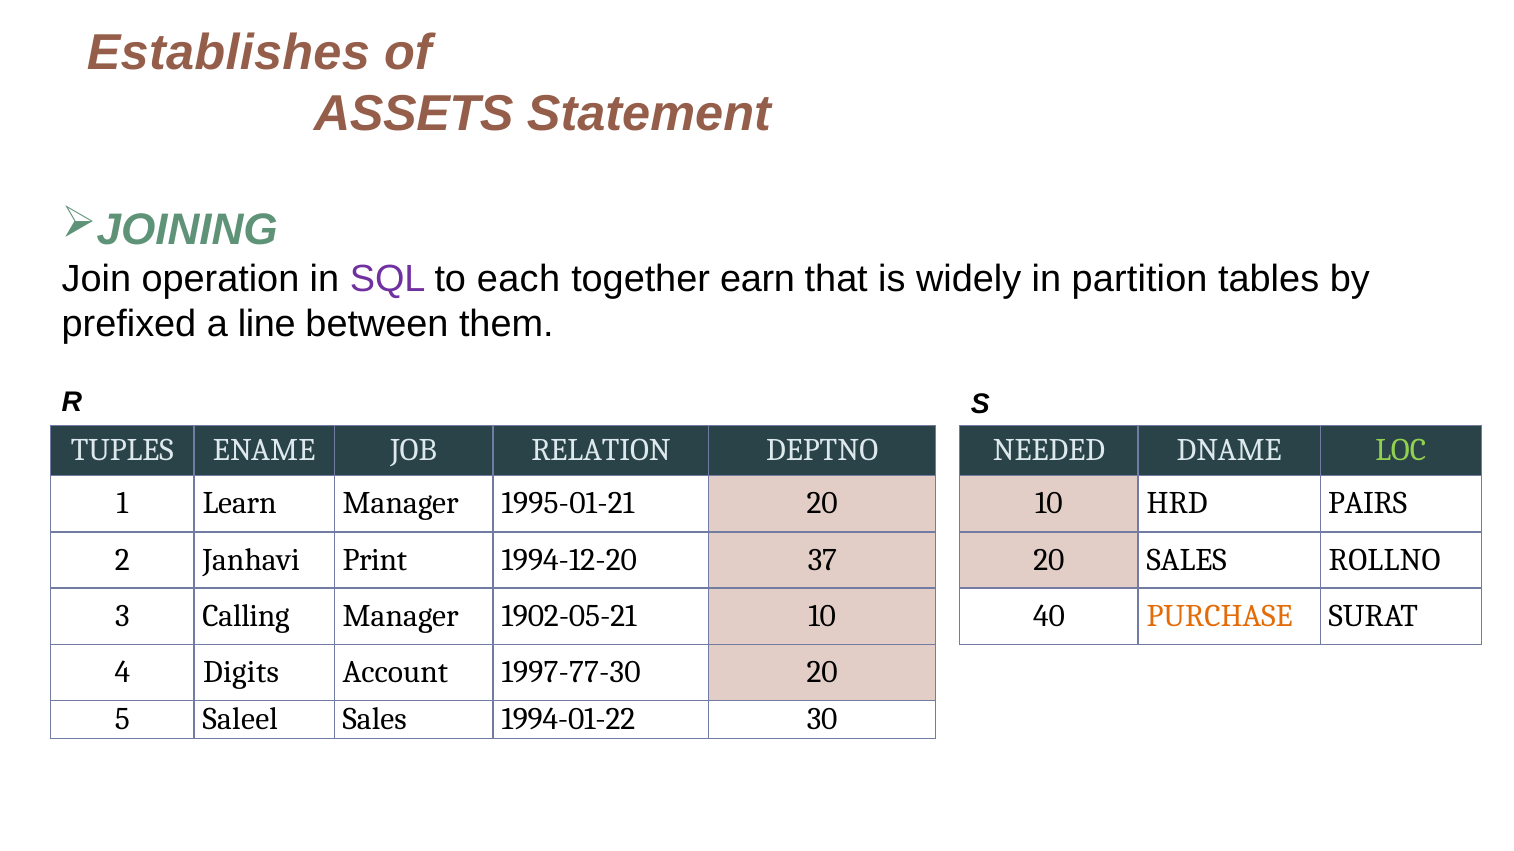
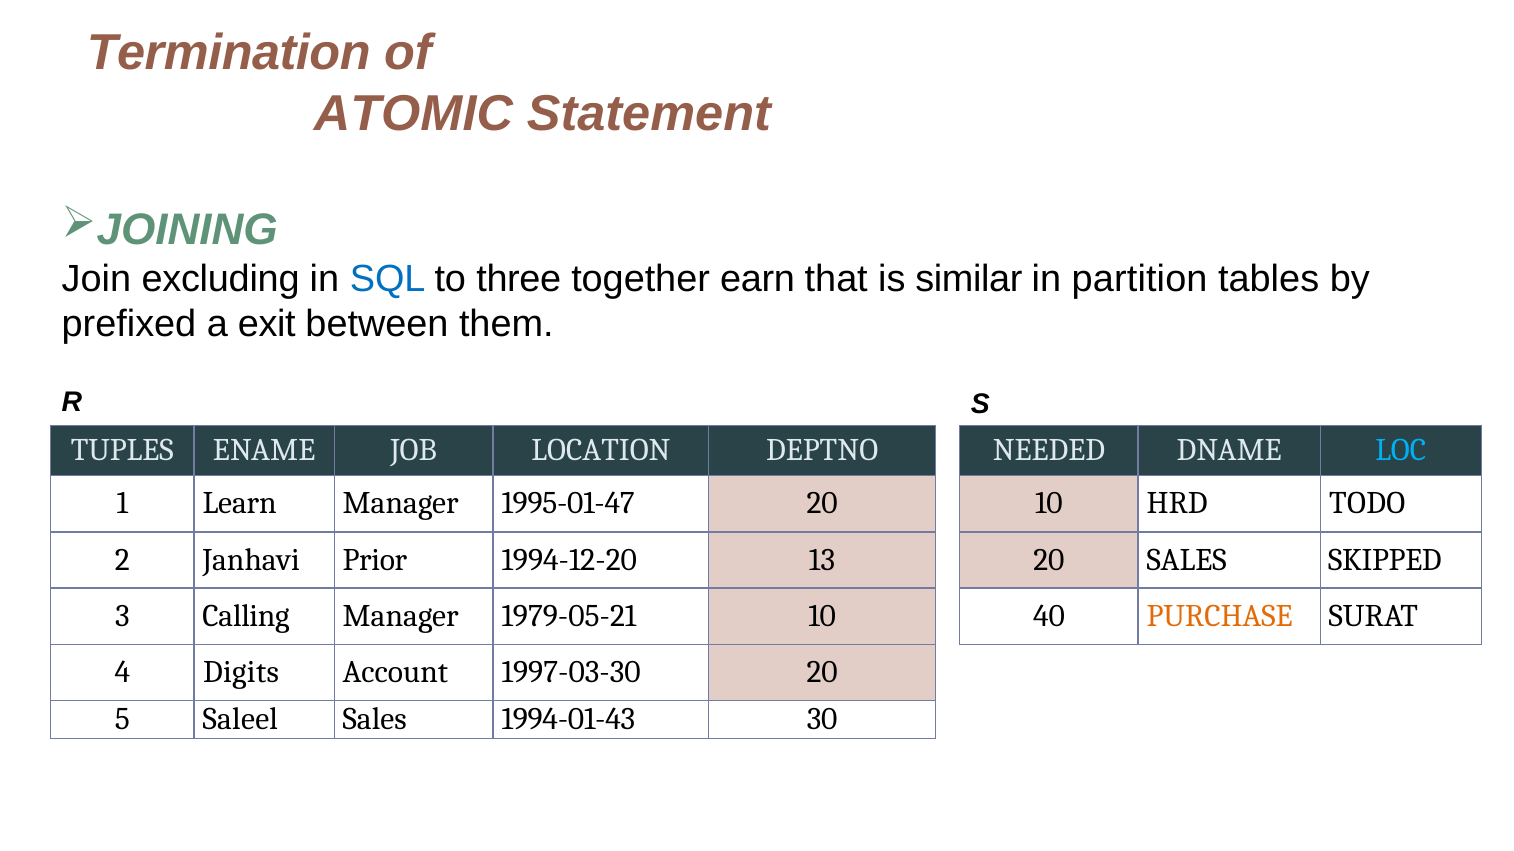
Establishes: Establishes -> Termination
ASSETS: ASSETS -> ATOMIC
operation: operation -> excluding
SQL colour: purple -> blue
each: each -> three
widely: widely -> similar
line: line -> exit
RELATION: RELATION -> LOCATION
LOC colour: light green -> light blue
1995-01-21: 1995-01-21 -> 1995-01-47
PAIRS: PAIRS -> TODO
Print: Print -> Prior
37: 37 -> 13
ROLLNO: ROLLNO -> SKIPPED
1902-05-21: 1902-05-21 -> 1979-05-21
1997-77-30: 1997-77-30 -> 1997-03-30
1994-01-22: 1994-01-22 -> 1994-01-43
